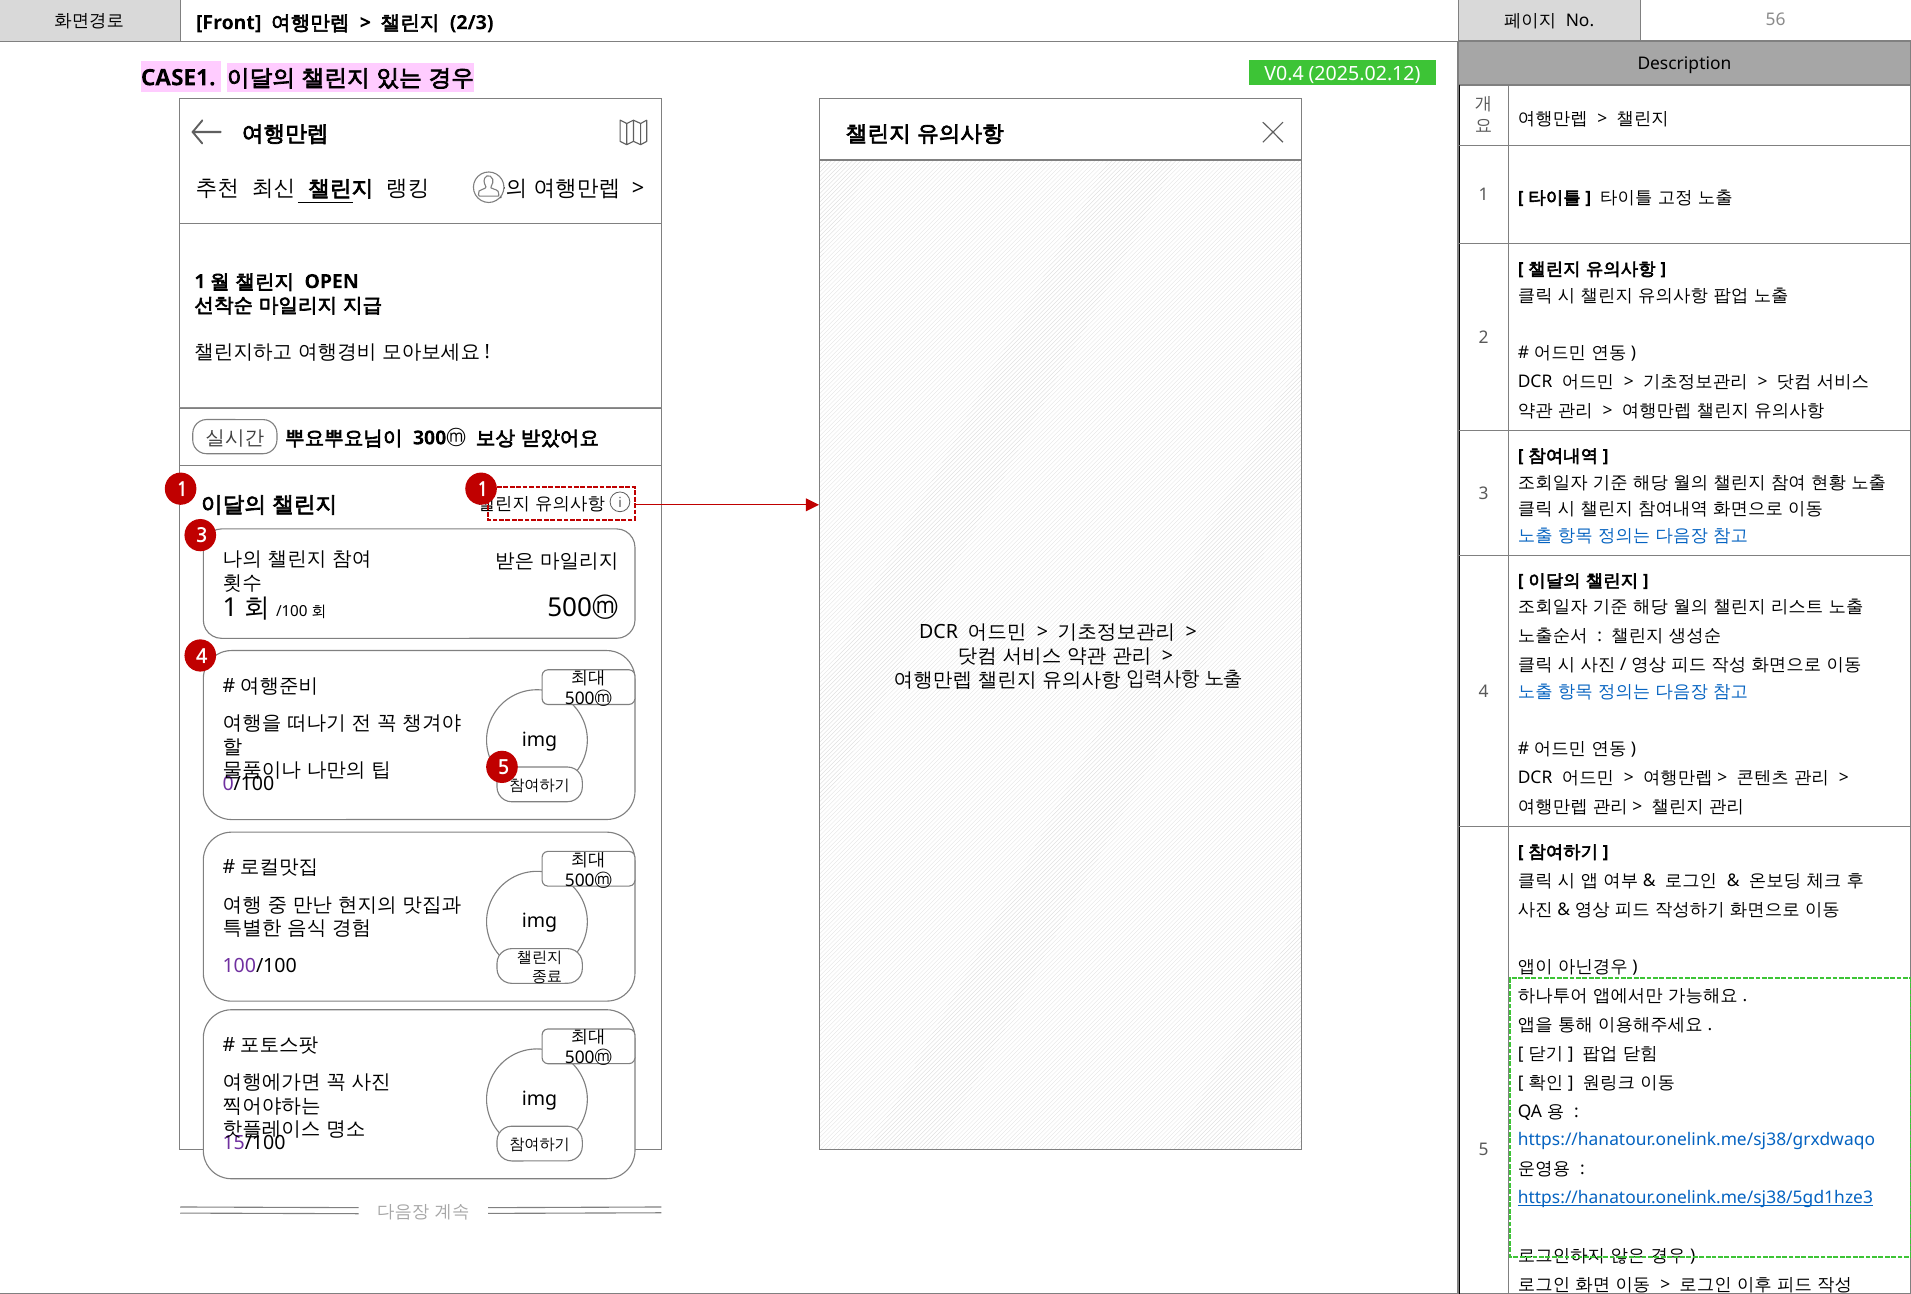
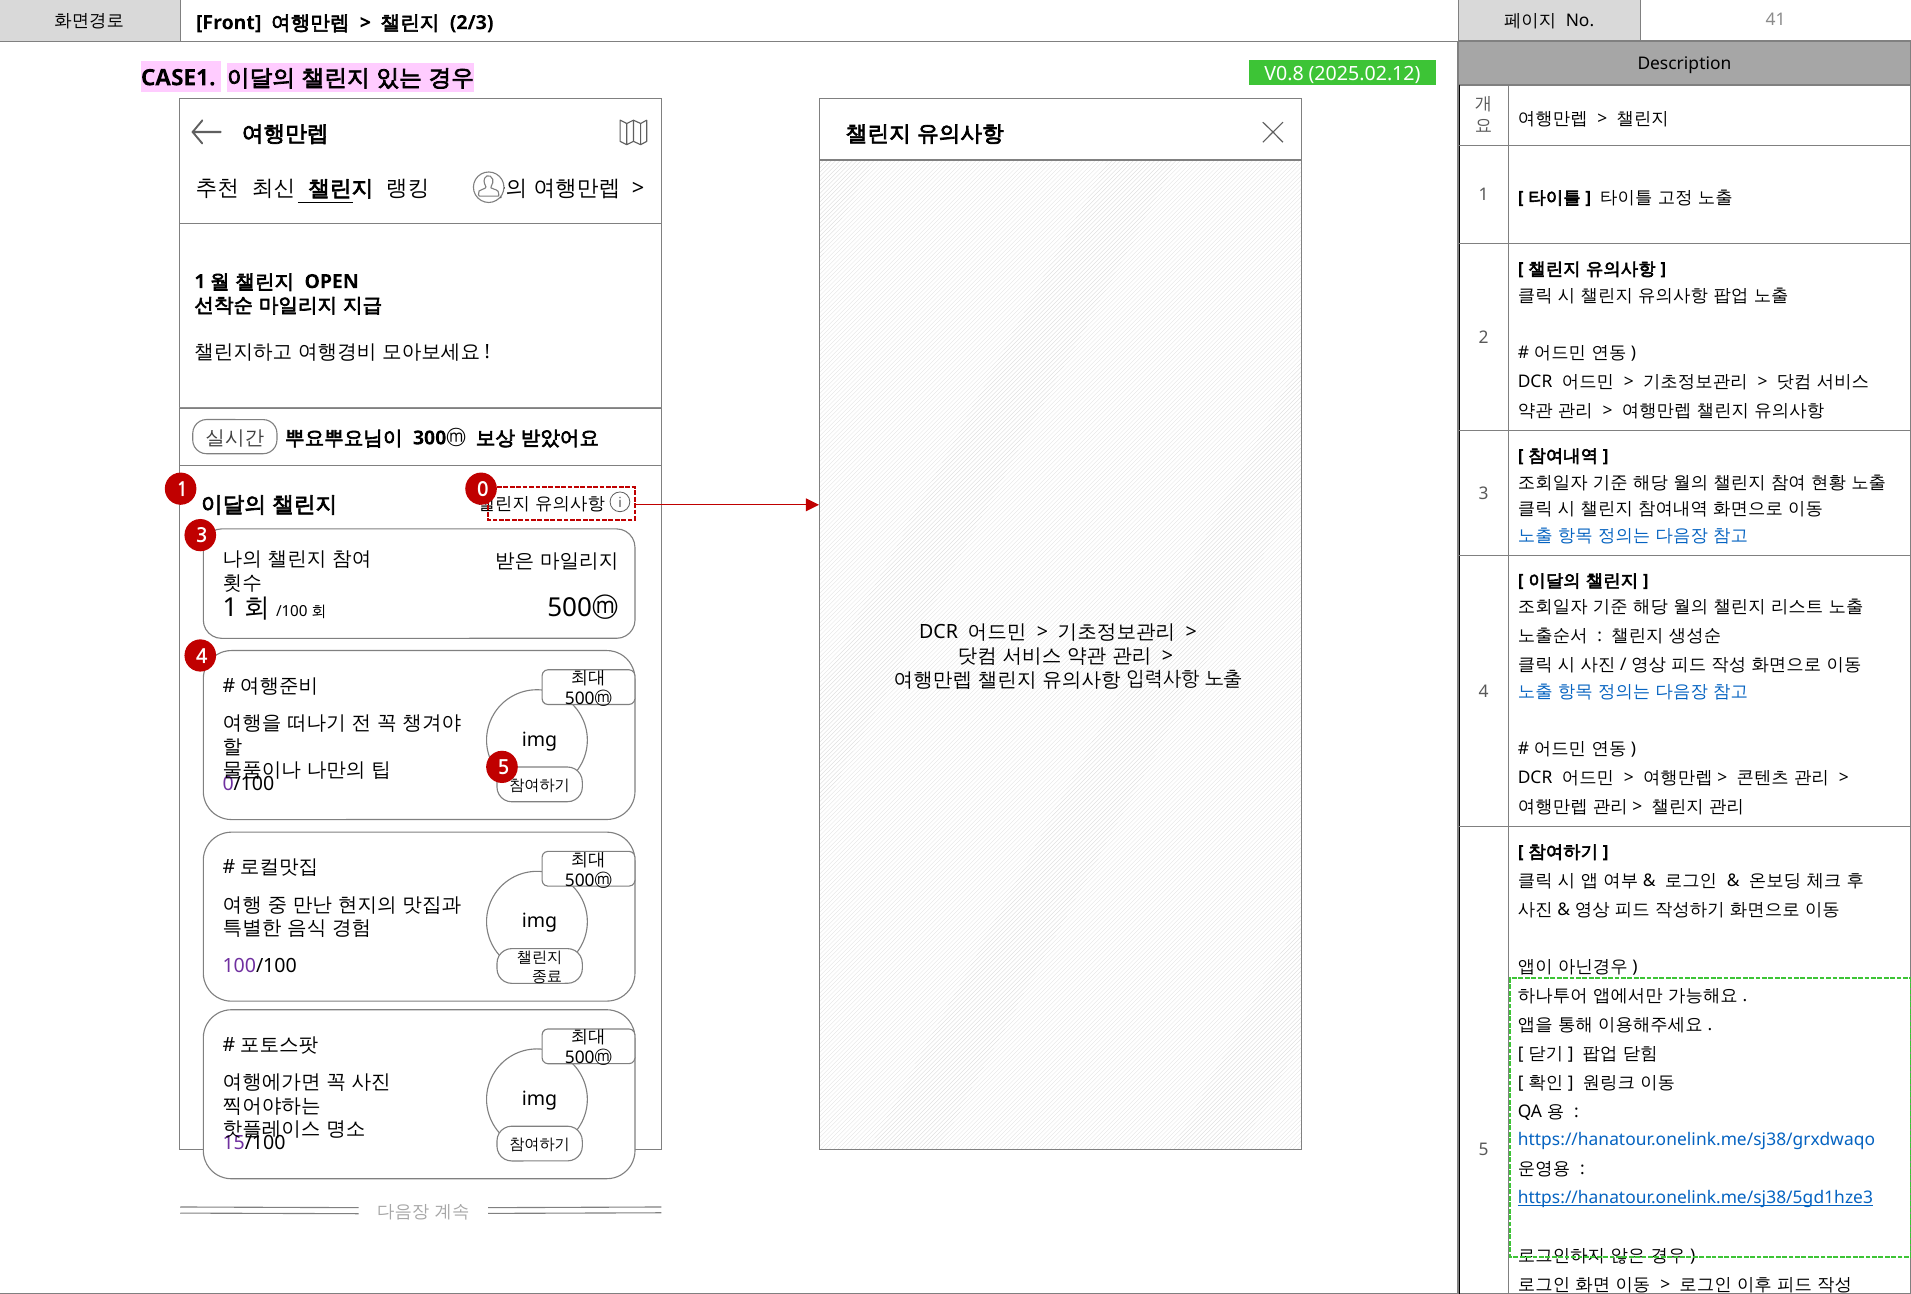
56: 56 -> 41
V0.4: V0.4 -> V0.8
1 1: 1 -> 0
